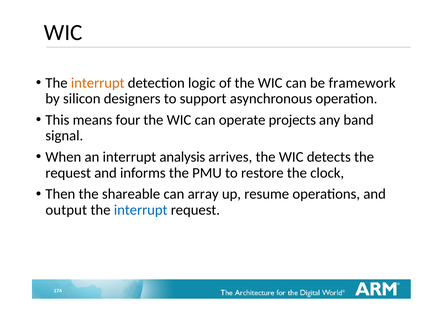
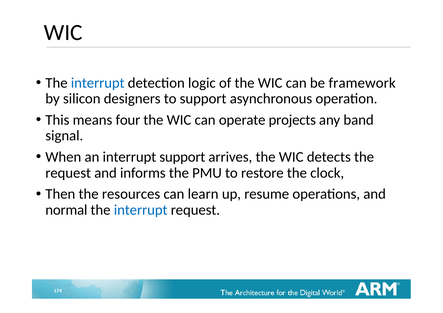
interrupt at (98, 83) colour: orange -> blue
interrupt analysis: analysis -> support
shareable: shareable -> resources
array: array -> learn
output: output -> normal
